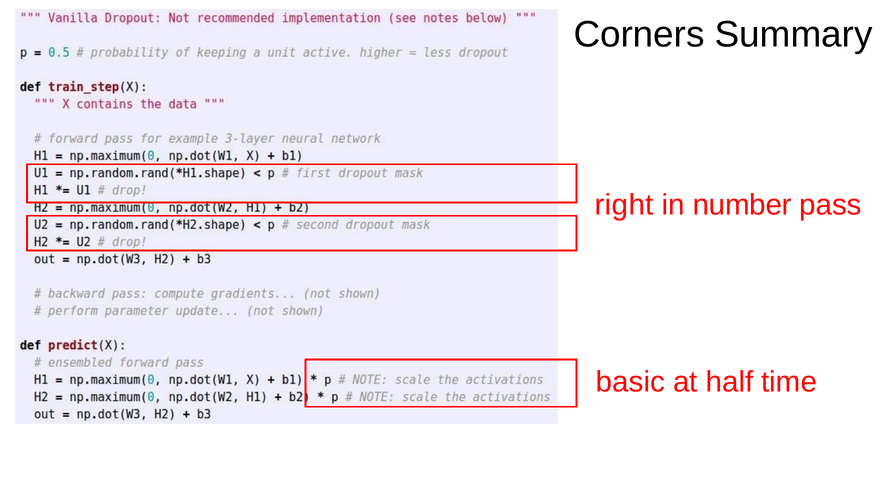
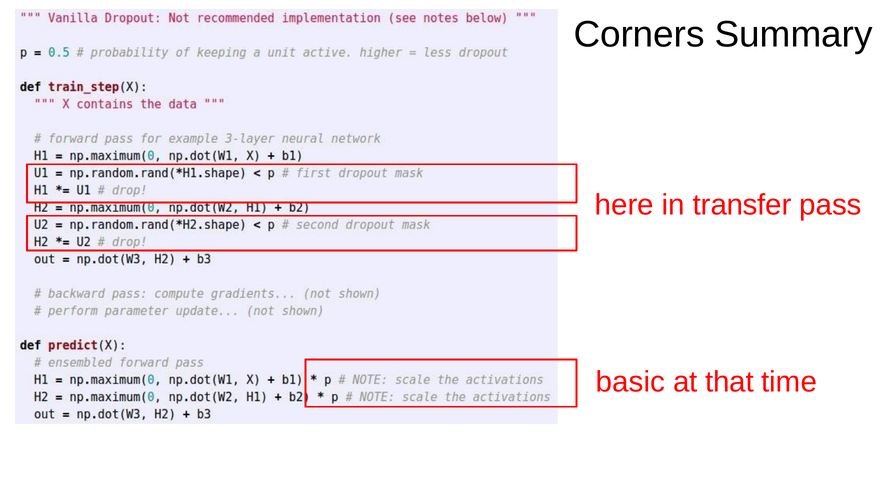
right: right -> here
number: number -> transfer
half: half -> that
